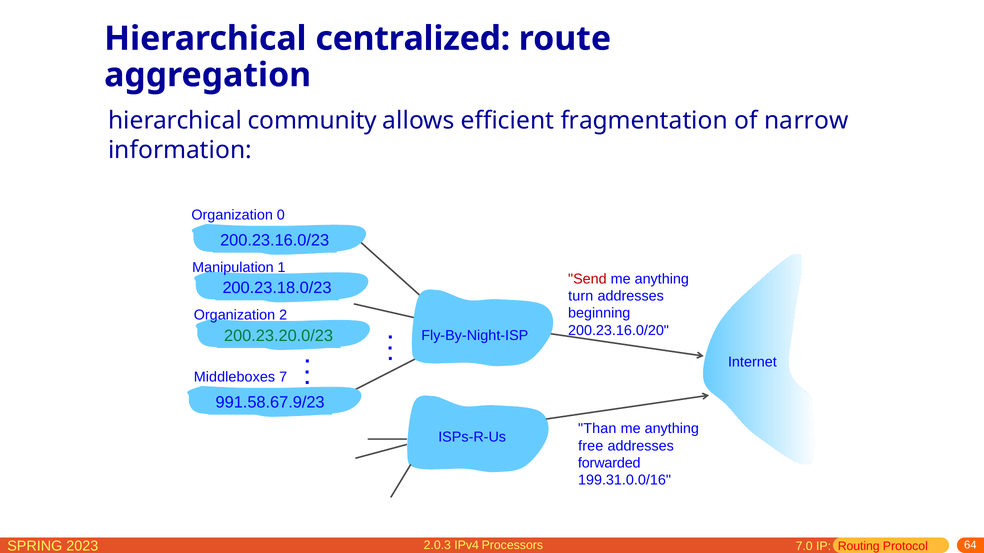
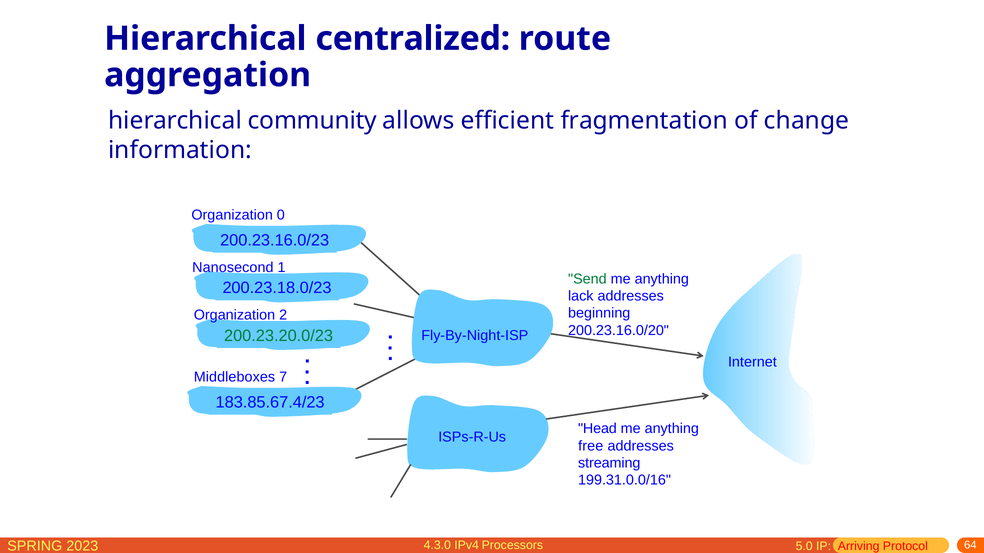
narrow: narrow -> change
Manipulation: Manipulation -> Nanosecond
Send colour: red -> green
turn: turn -> lack
991.58.67.9/23: 991.58.67.9/23 -> 183.85.67.4/23
Than: Than -> Head
forwarded: forwarded -> streaming
2.0.3: 2.0.3 -> 4.3.0
7.0: 7.0 -> 5.0
Routing: Routing -> Arriving
